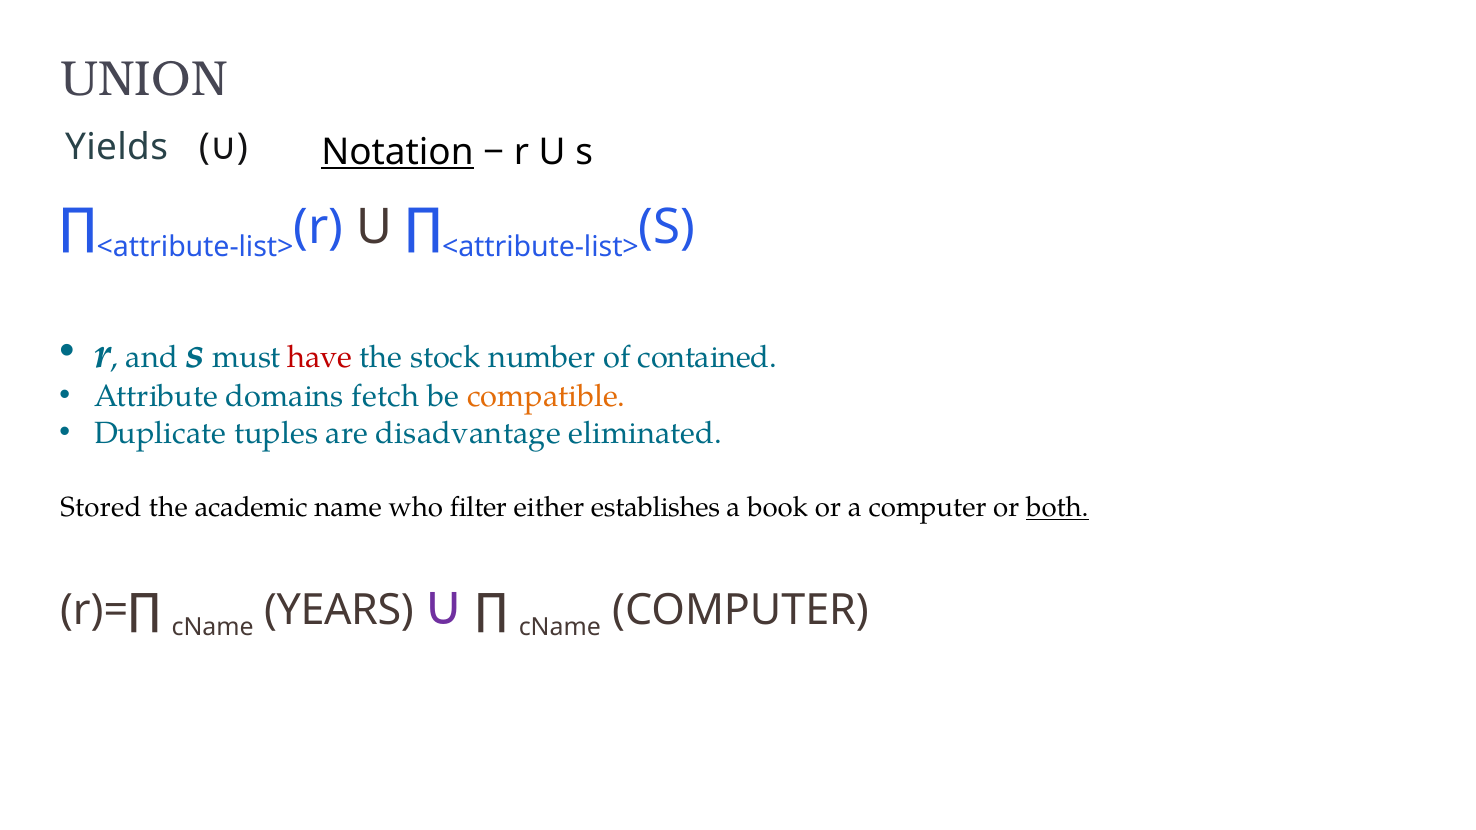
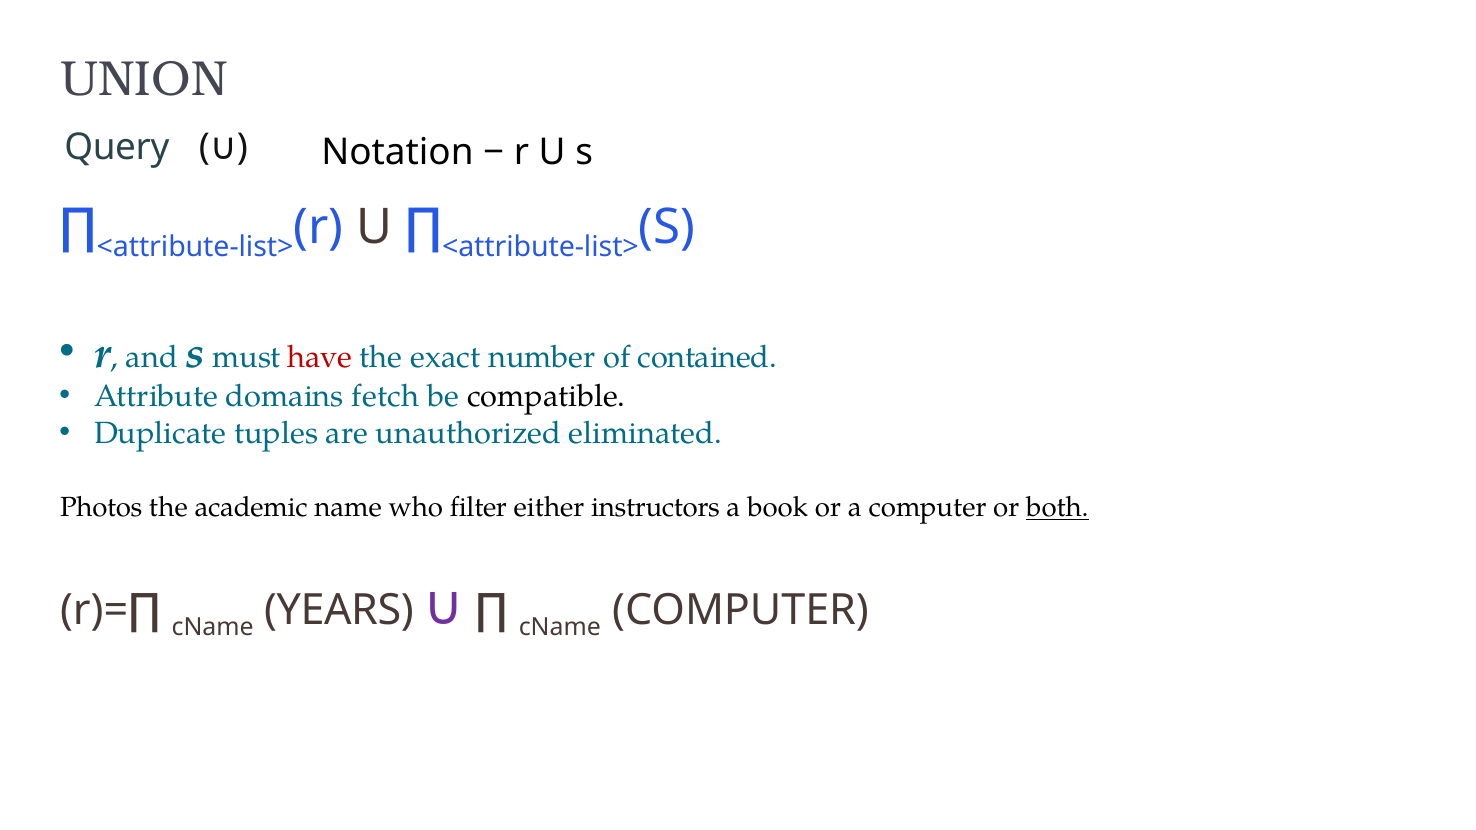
Notation underline: present -> none
Yields: Yields -> Query
stock: stock -> exact
compatible colour: orange -> black
disadvantage: disadvantage -> unauthorized
Stored: Stored -> Photos
establishes: establishes -> instructors
